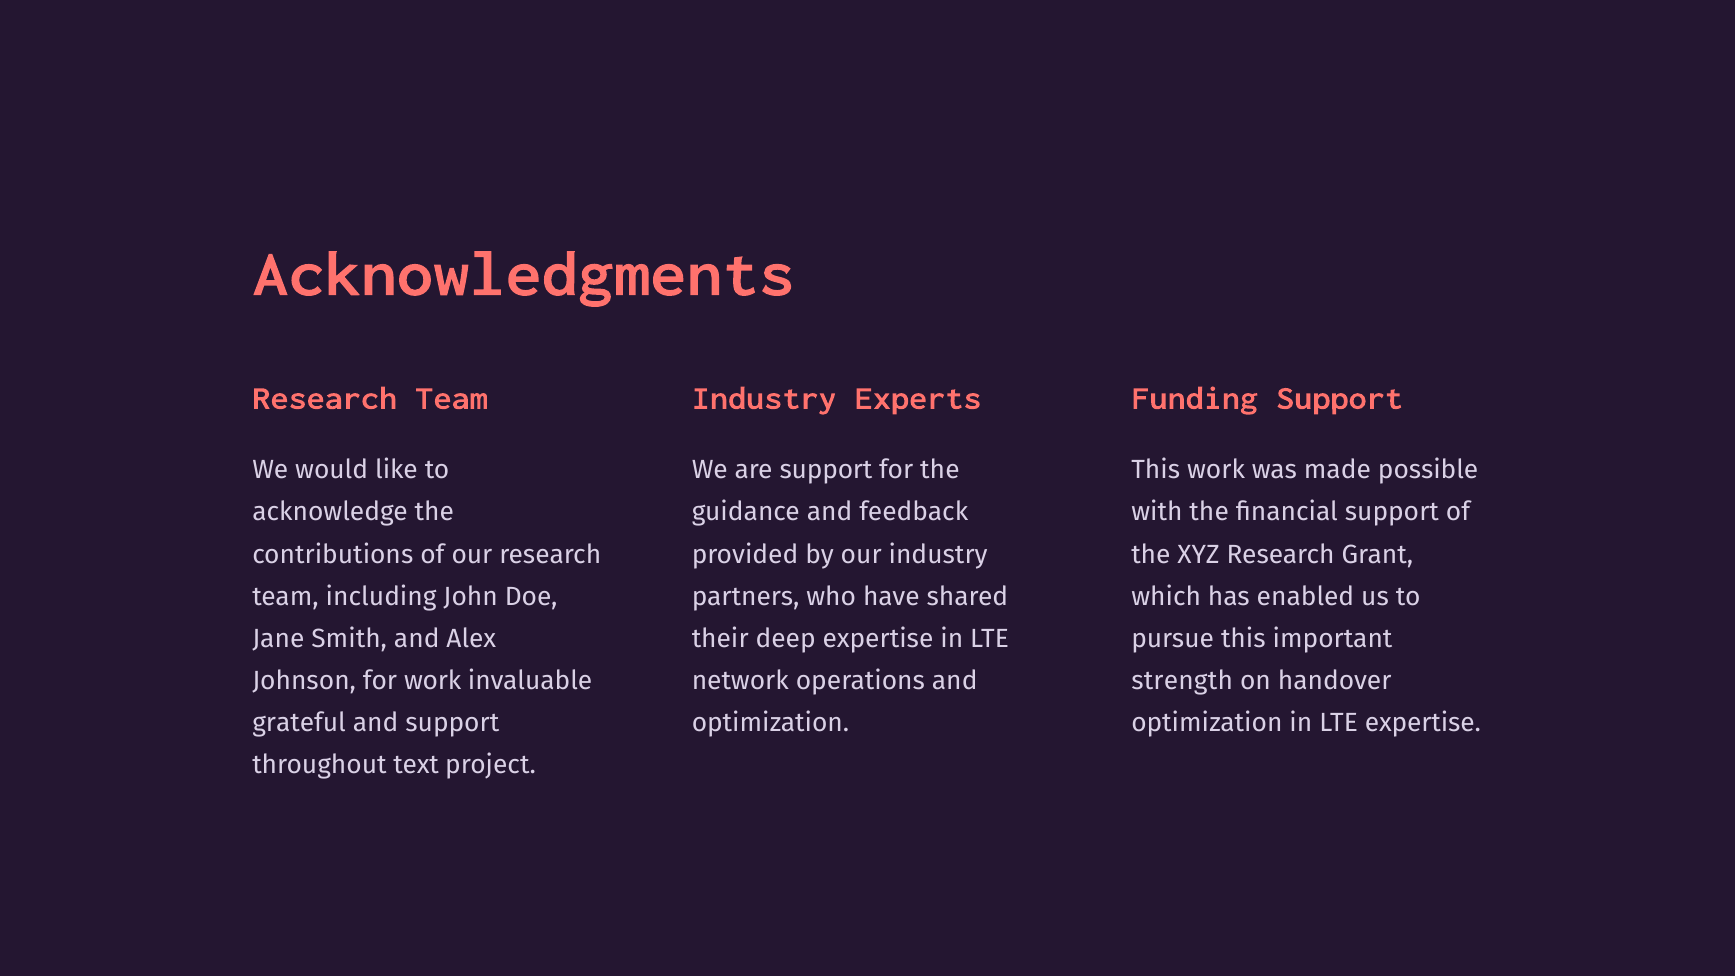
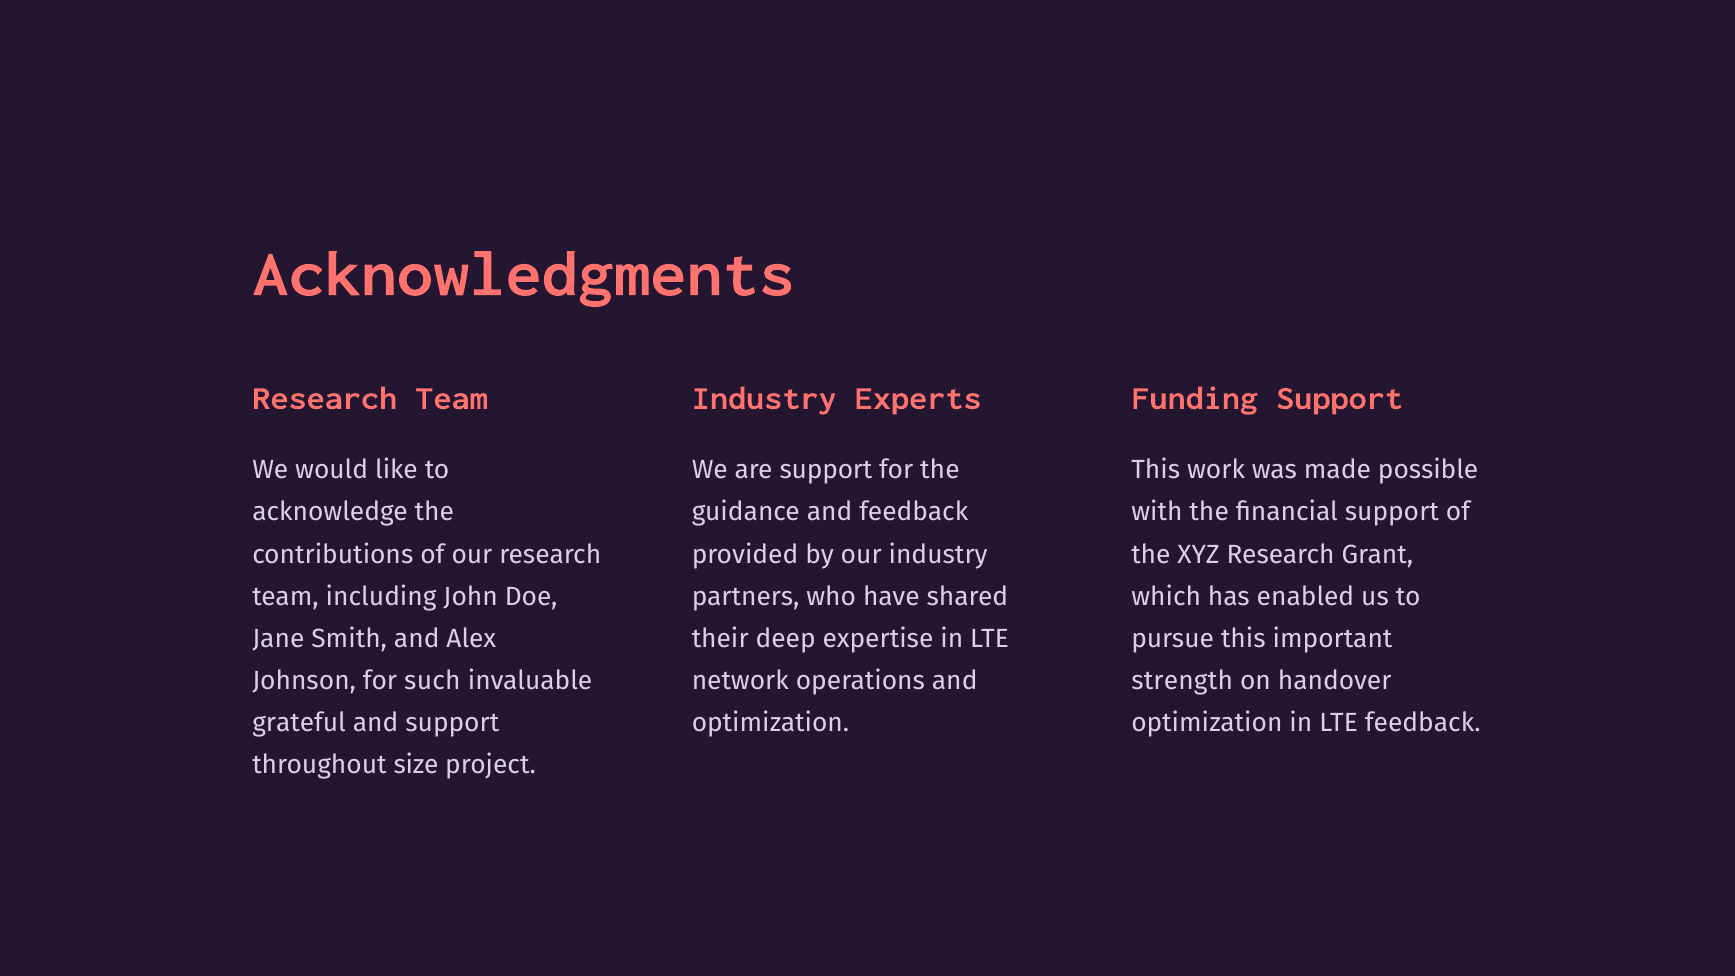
for work: work -> such
LTE expertise: expertise -> feedback
text: text -> size
